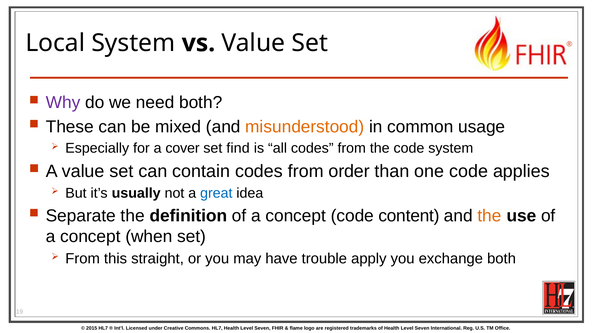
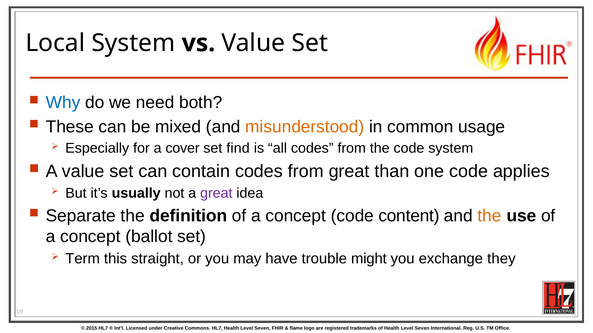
Why colour: purple -> blue
from order: order -> great
great at (216, 193) colour: blue -> purple
when: when -> ballot
From at (83, 259): From -> Term
apply: apply -> might
exchange both: both -> they
